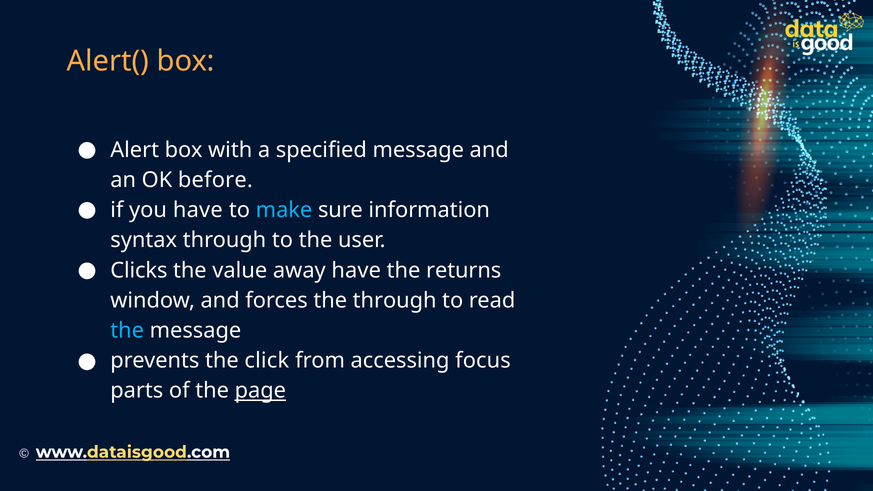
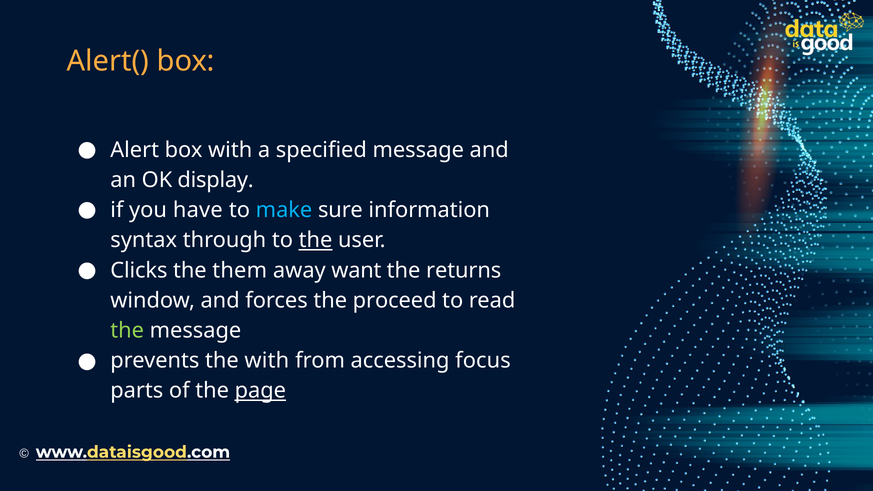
before: before -> display
the at (315, 240) underline: none -> present
value: value -> them
away have: have -> want
the through: through -> proceed
the at (127, 331) colour: light blue -> light green
the click: click -> with
